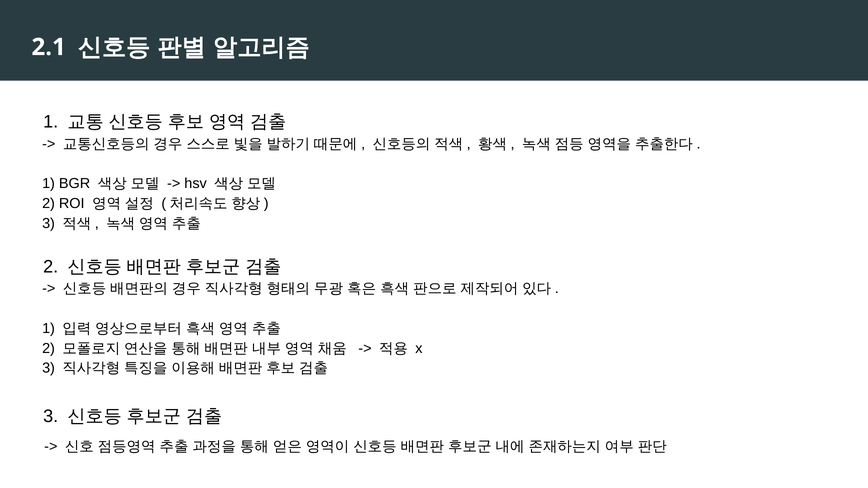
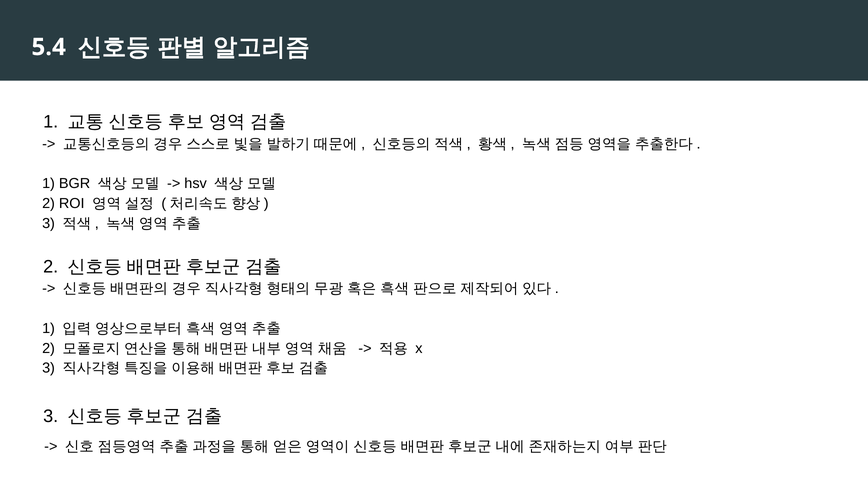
2.1: 2.1 -> 5.4
